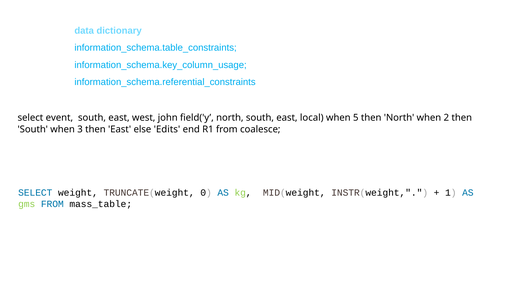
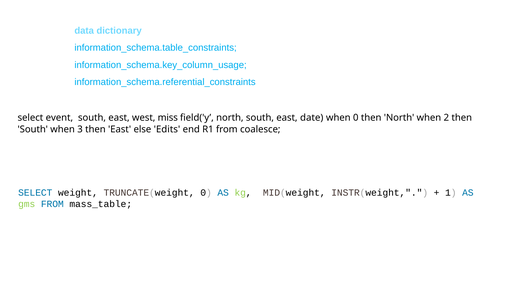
john: john -> miss
local: local -> date
when 5: 5 -> 0
